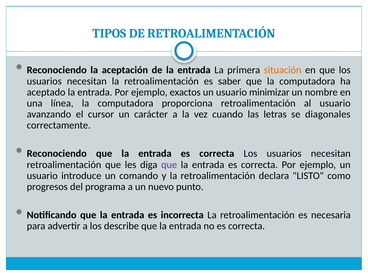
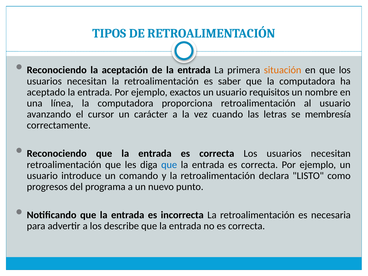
minimizar: minimizar -> requisitos
diagonales: diagonales -> membresía
que at (169, 165) colour: purple -> blue
